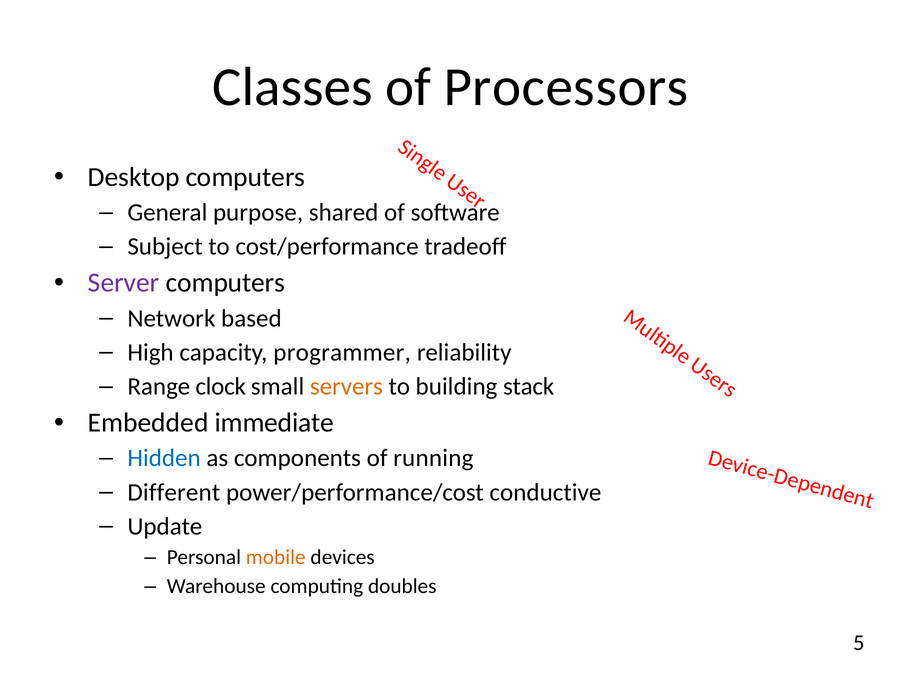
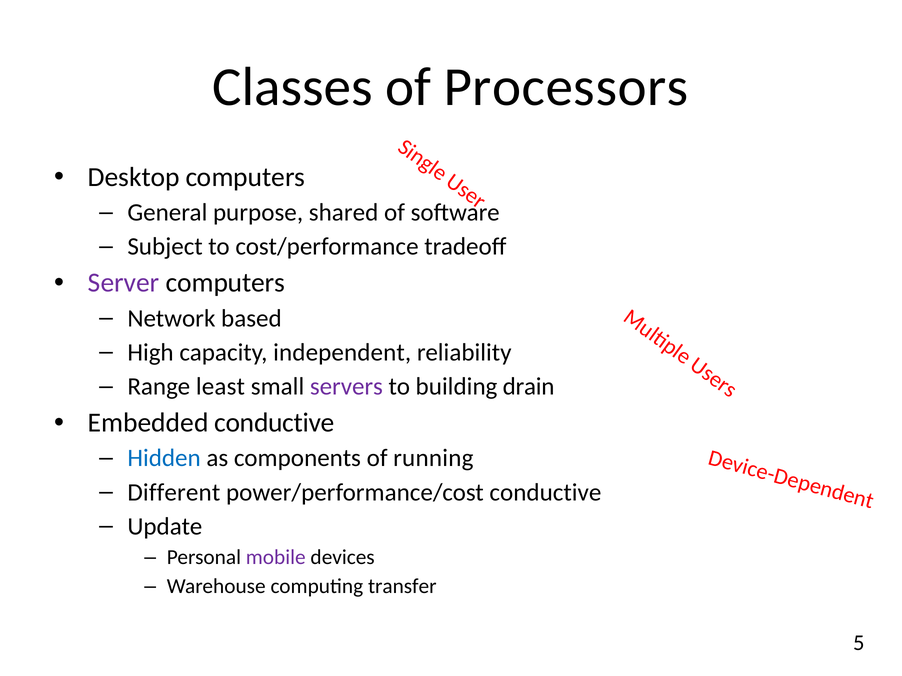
programmer: programmer -> independent
clock: clock -> least
servers colour: orange -> purple
stack: stack -> drain
Embedded immediate: immediate -> conductive
mobile colour: orange -> purple
doubles: doubles -> transfer
